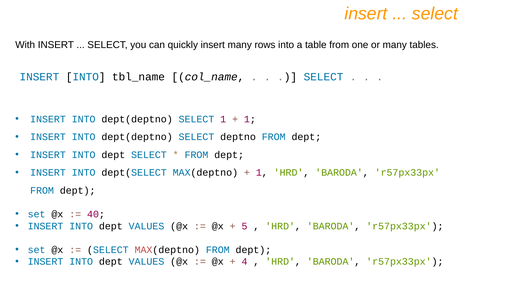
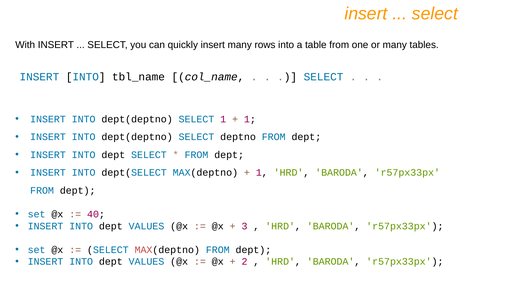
5: 5 -> 3
4: 4 -> 2
